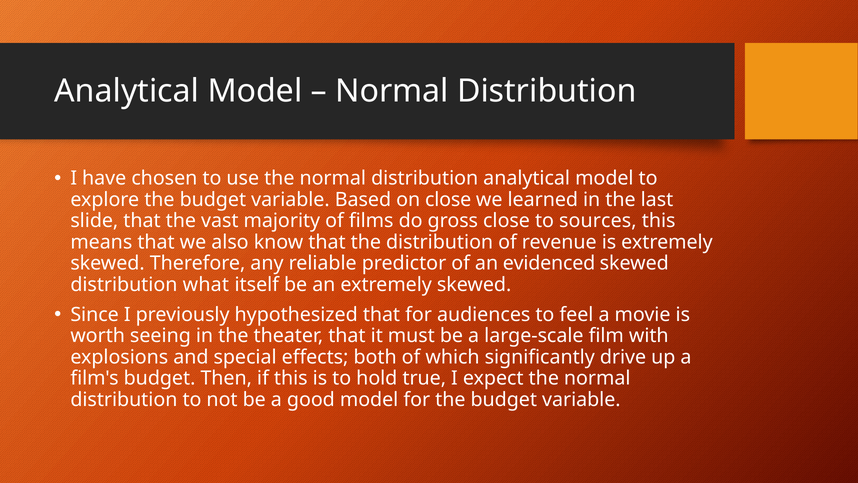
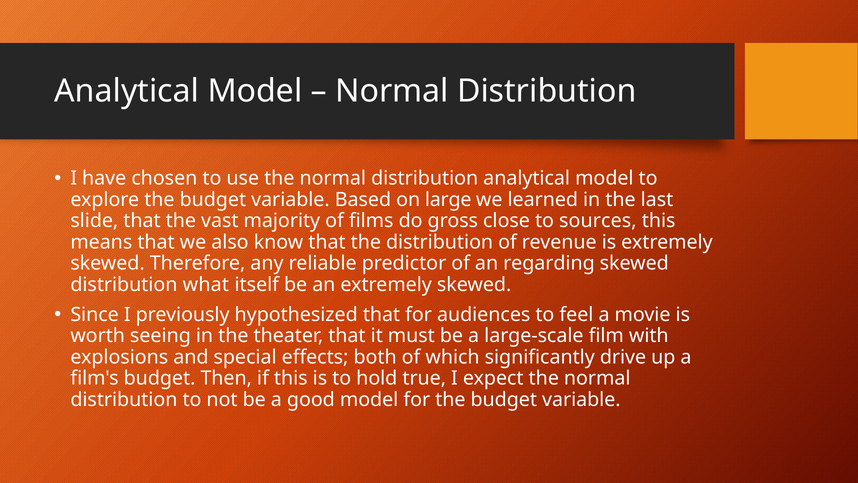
on close: close -> large
evidenced: evidenced -> regarding
